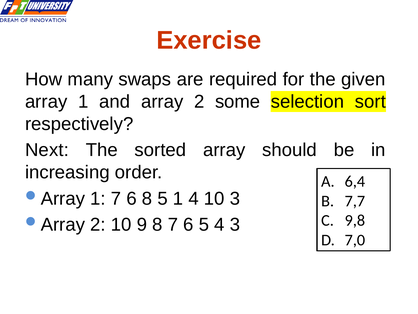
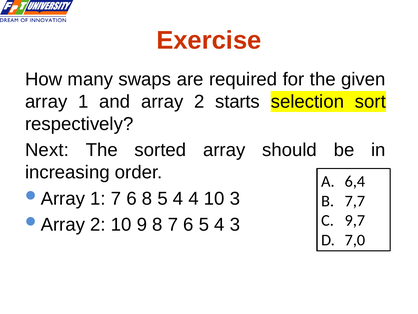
some: some -> starts
8 5 1: 1 -> 4
9,8: 9,8 -> 9,7
